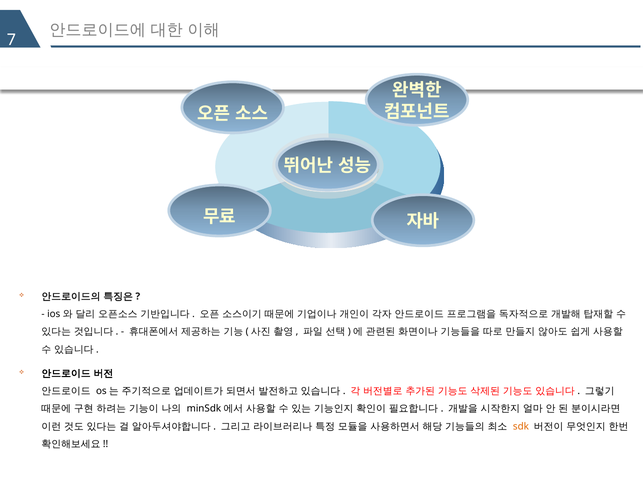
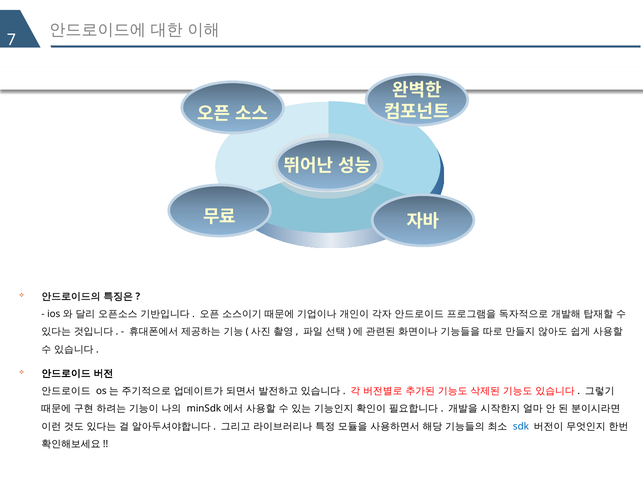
sdk colour: orange -> blue
